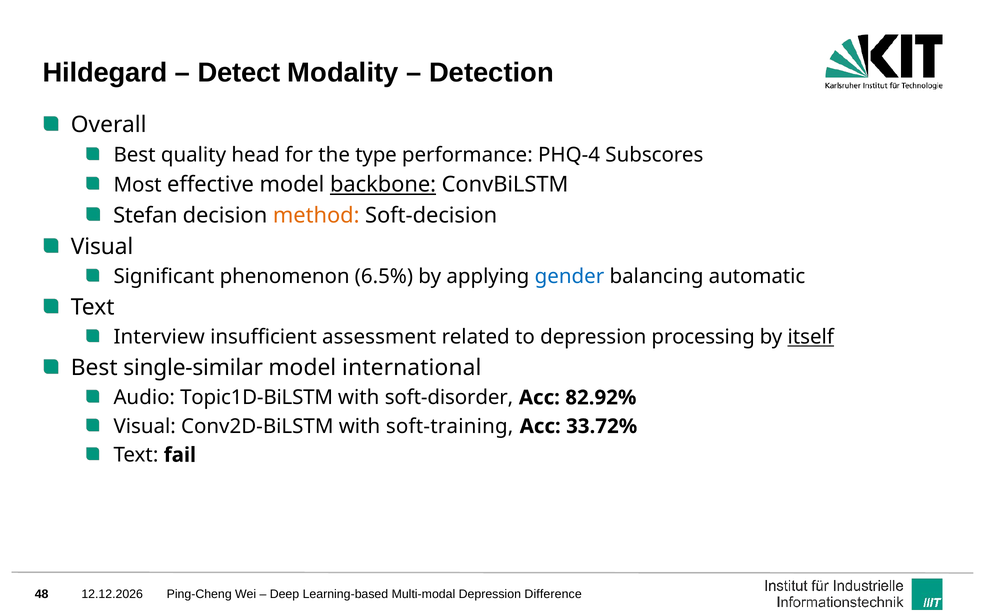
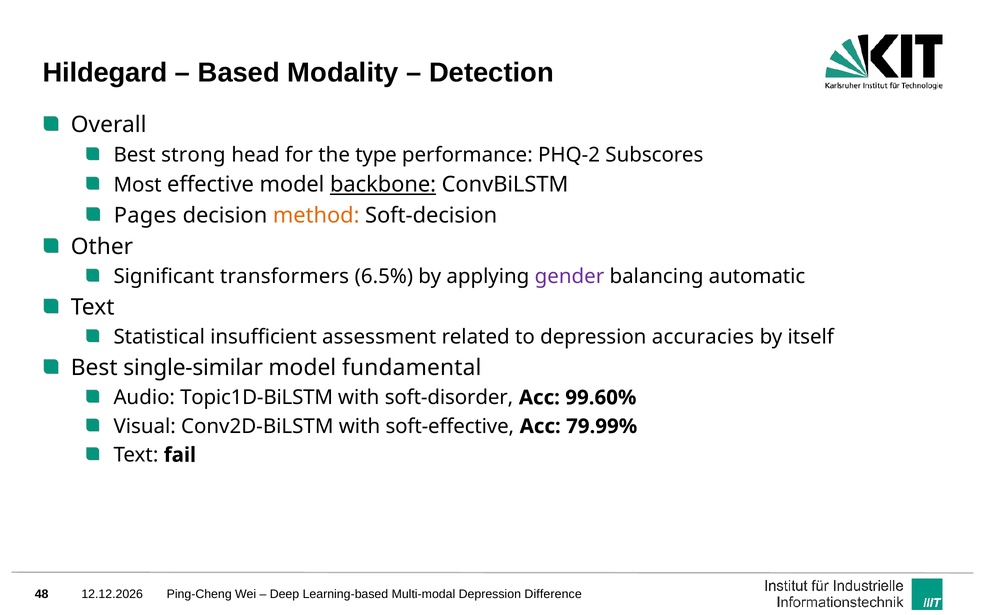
Detect: Detect -> Based
quality: quality -> strong
PHQ-4: PHQ-4 -> PHQ-2
Stefan: Stefan -> Pages
Visual at (102, 247): Visual -> Other
phenomenon: phenomenon -> transformers
gender colour: blue -> purple
Interview: Interview -> Statistical
processing: processing -> accuracies
itself underline: present -> none
international: international -> fundamental
82.92%: 82.92% -> 99.60%
soft-training: soft-training -> soft-effective
33.72%: 33.72% -> 79.99%
